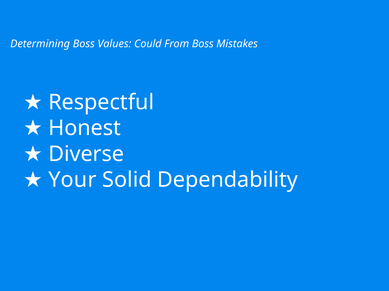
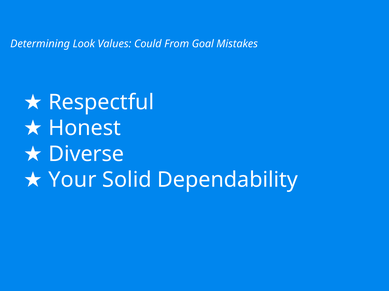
Determining Boss: Boss -> Look
From Boss: Boss -> Goal
